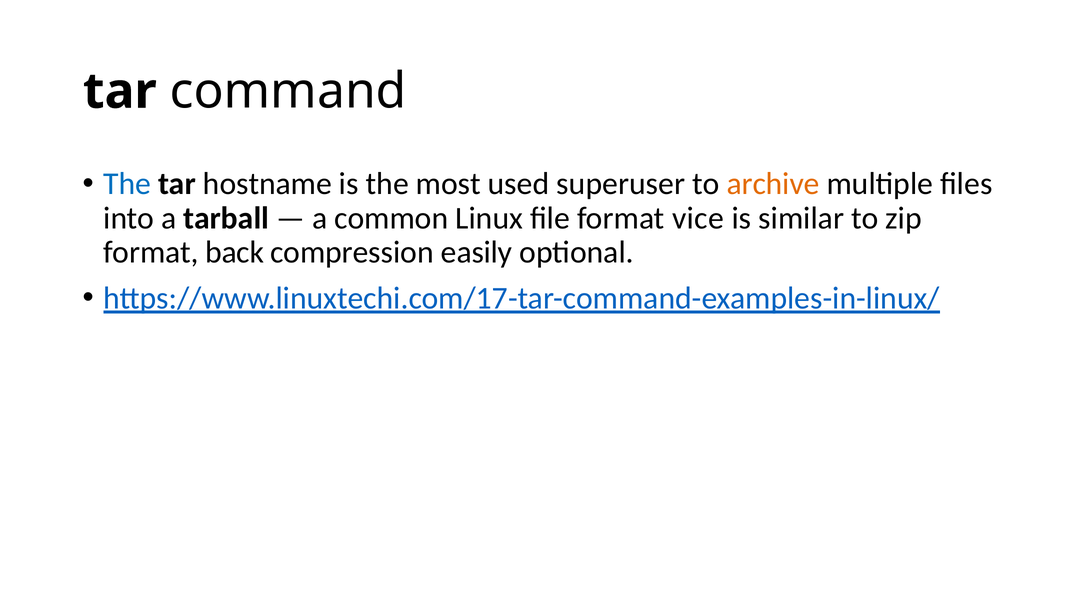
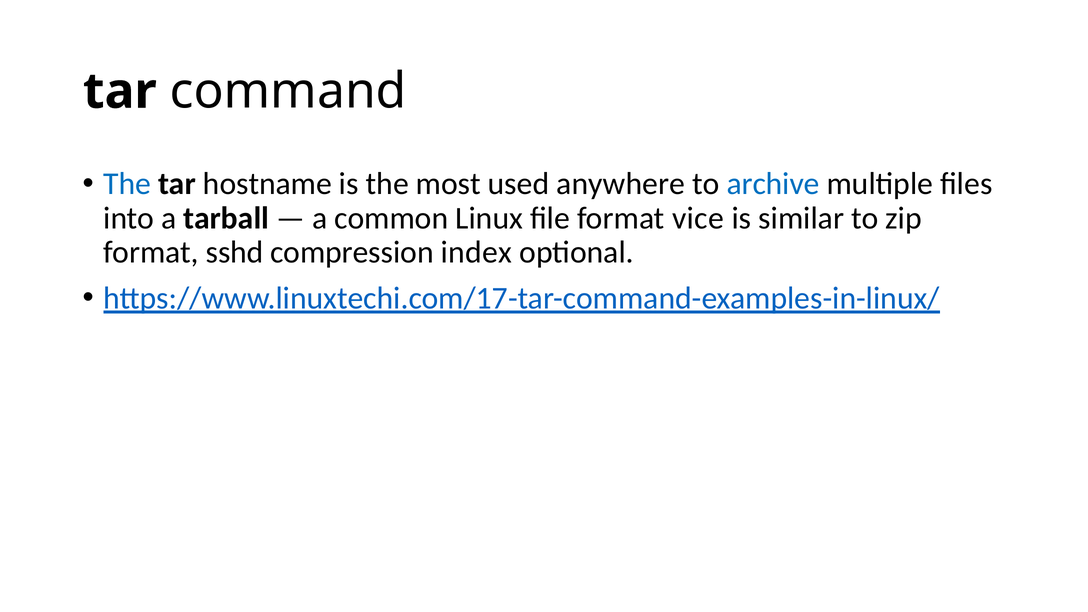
superuser: superuser -> anywhere
archive colour: orange -> blue
back: back -> sshd
easily: easily -> index
